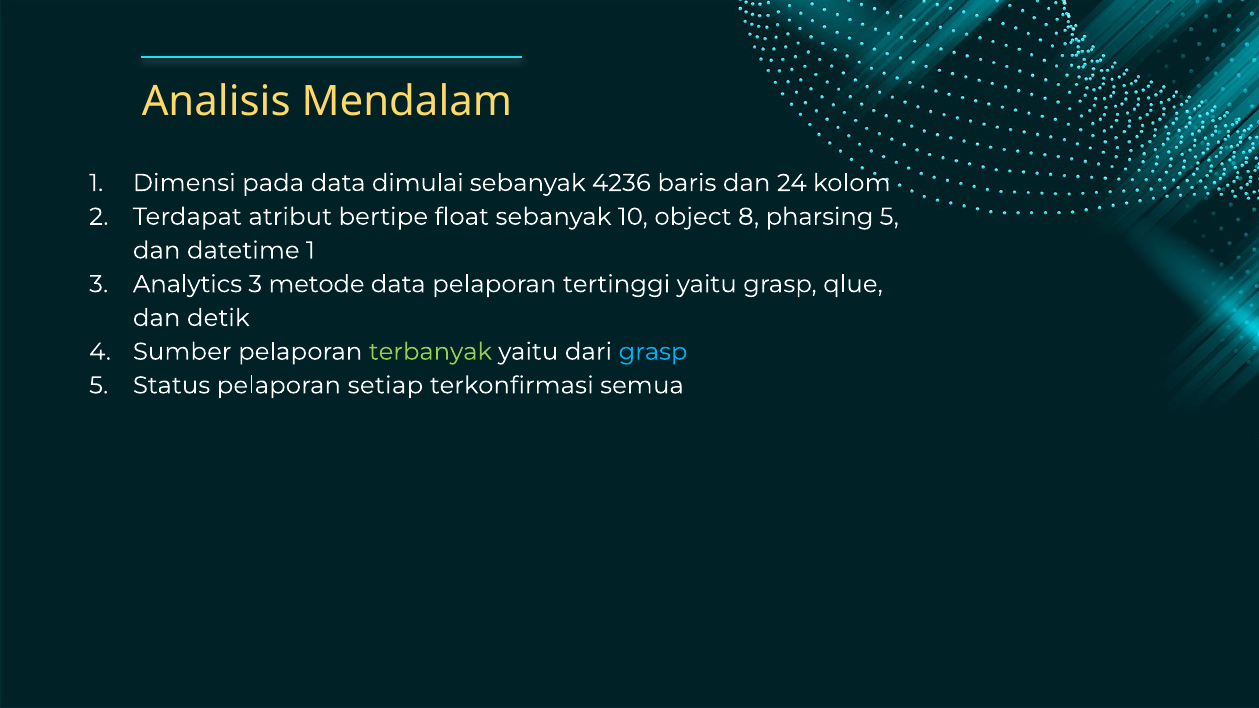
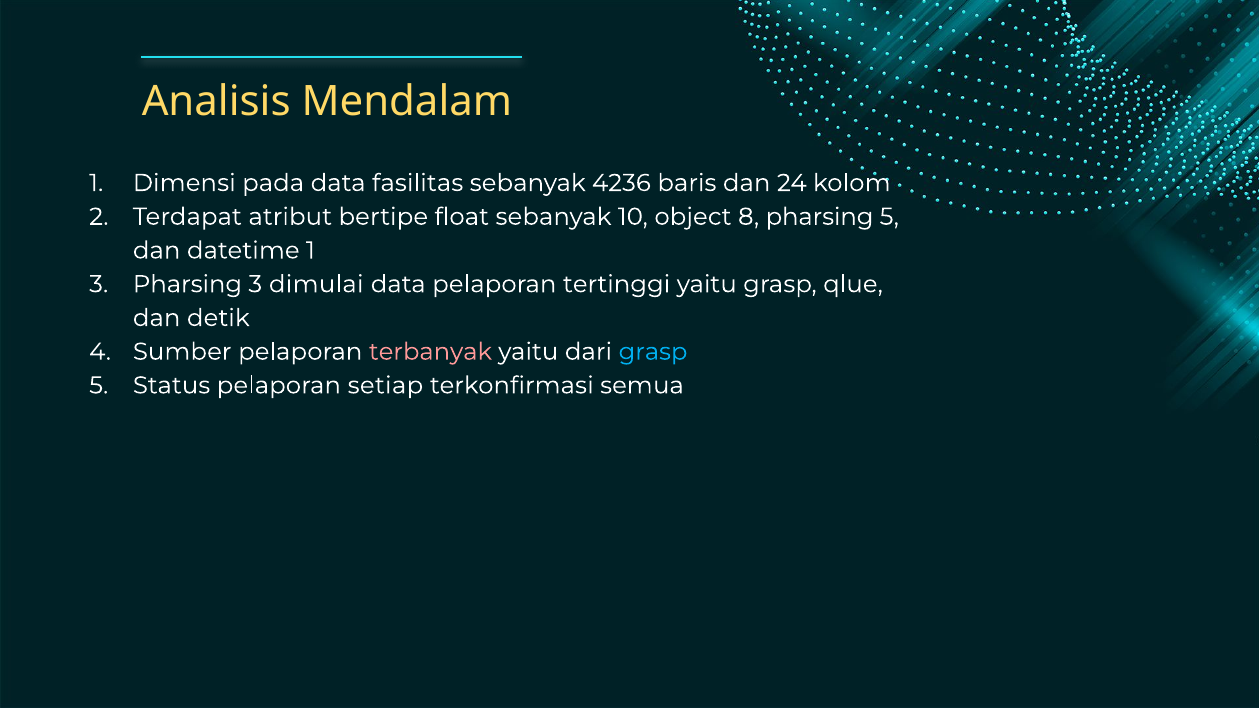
dimulai: dimulai -> fasilitas
3 Analytics: Analytics -> Pharsing
metode: metode -> dimulai
terbanyak colour: light green -> pink
